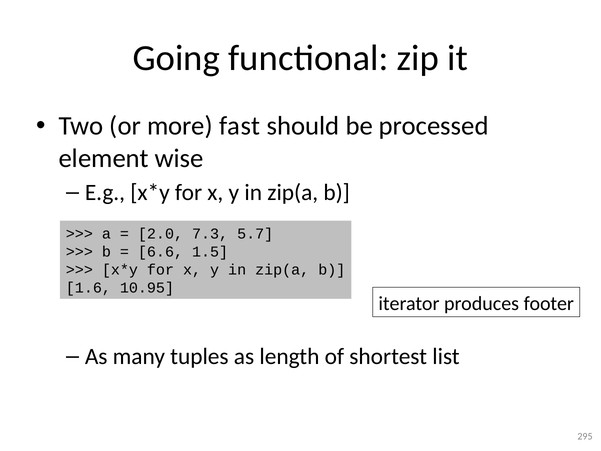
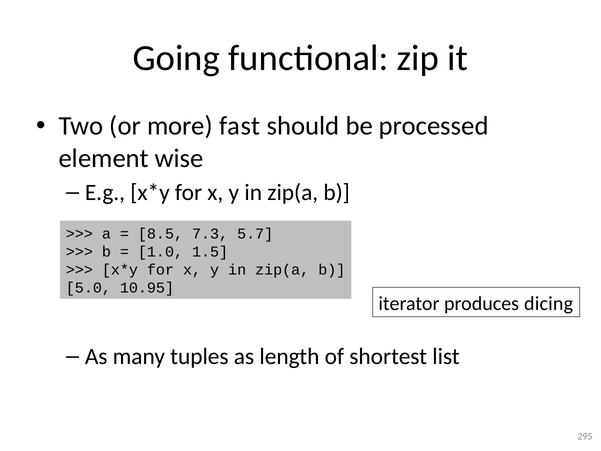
2.0: 2.0 -> 8.5
6.6: 6.6 -> 1.0
1.6: 1.6 -> 5.0
footer: footer -> dicing
